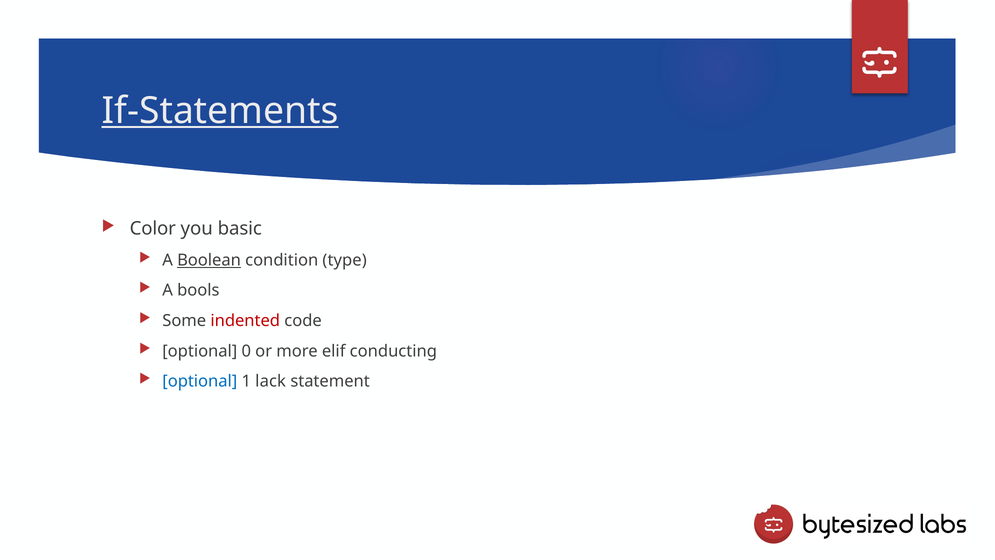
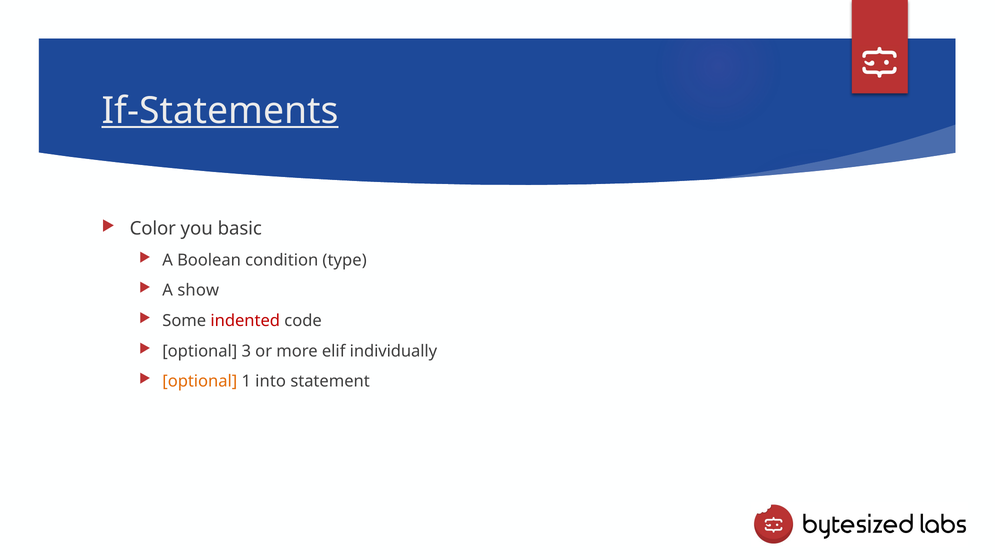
Boolean underline: present -> none
bools: bools -> show
0: 0 -> 3
conducting: conducting -> individually
optional at (200, 381) colour: blue -> orange
lack: lack -> into
